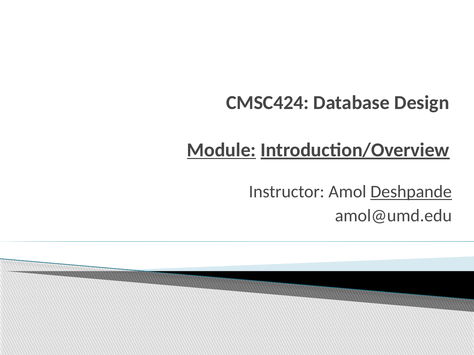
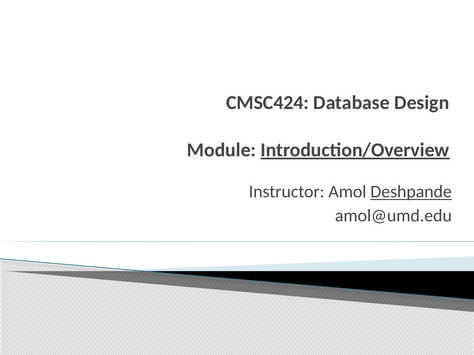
Module underline: present -> none
